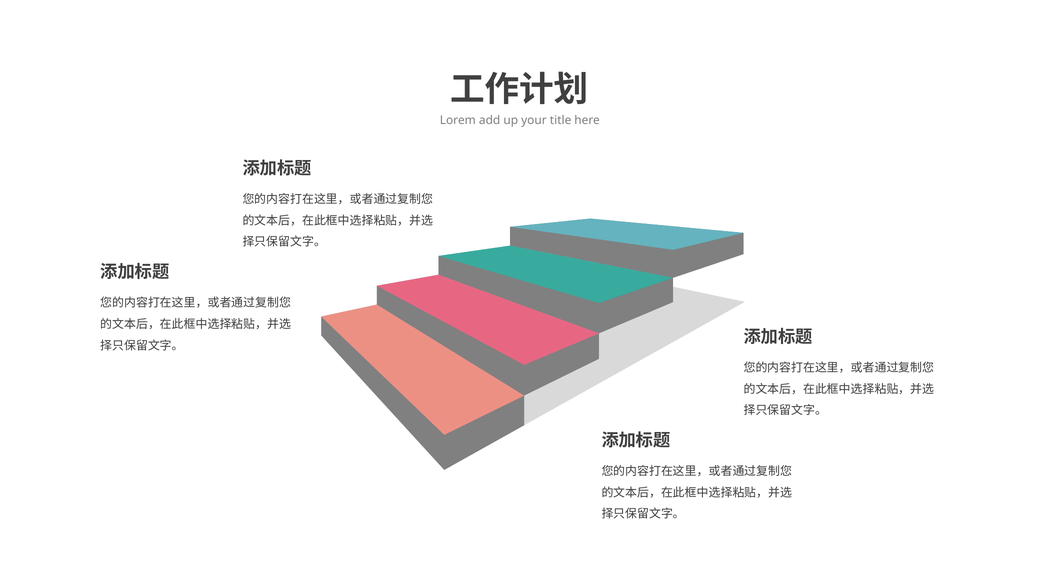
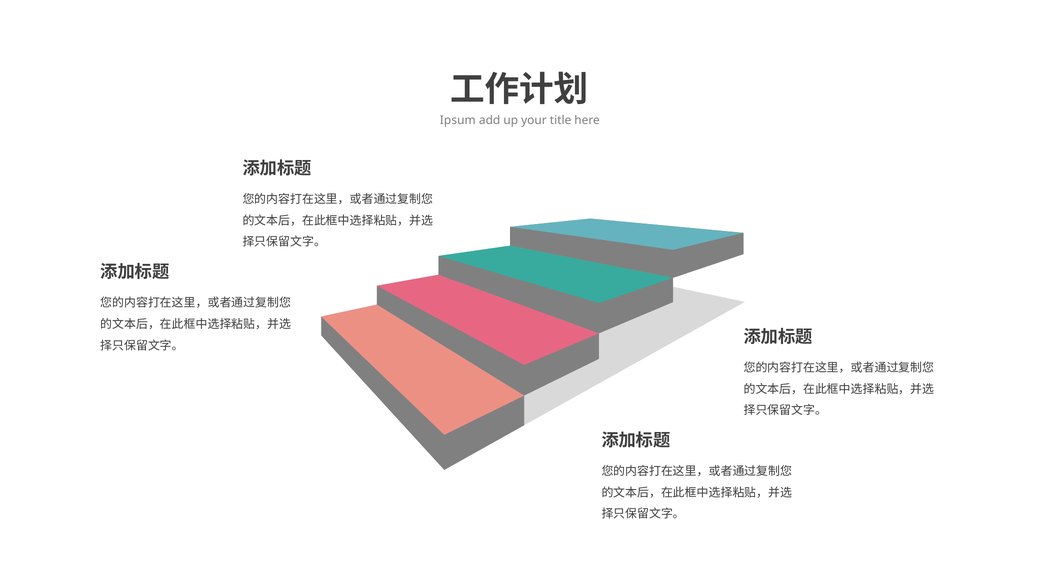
Lorem at (458, 121): Lorem -> Ipsum
